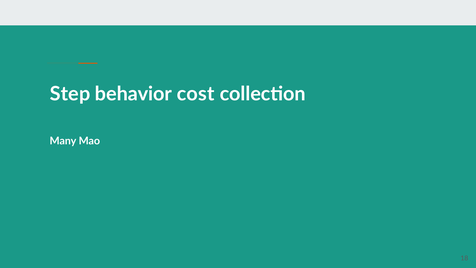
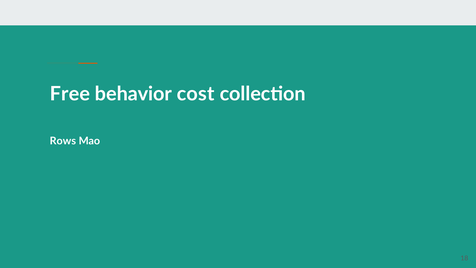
Step: Step -> Free
Many: Many -> Rows
